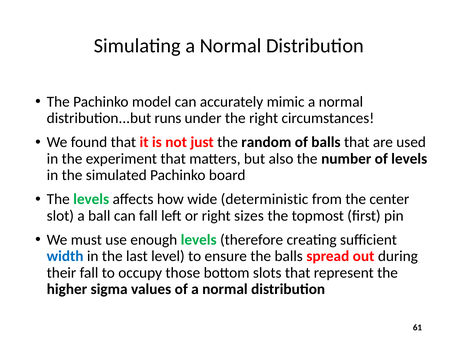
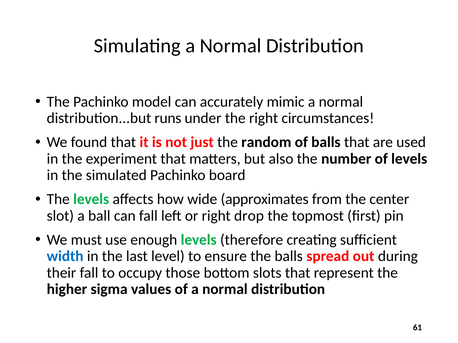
deterministic: deterministic -> approximates
sizes: sizes -> drop
